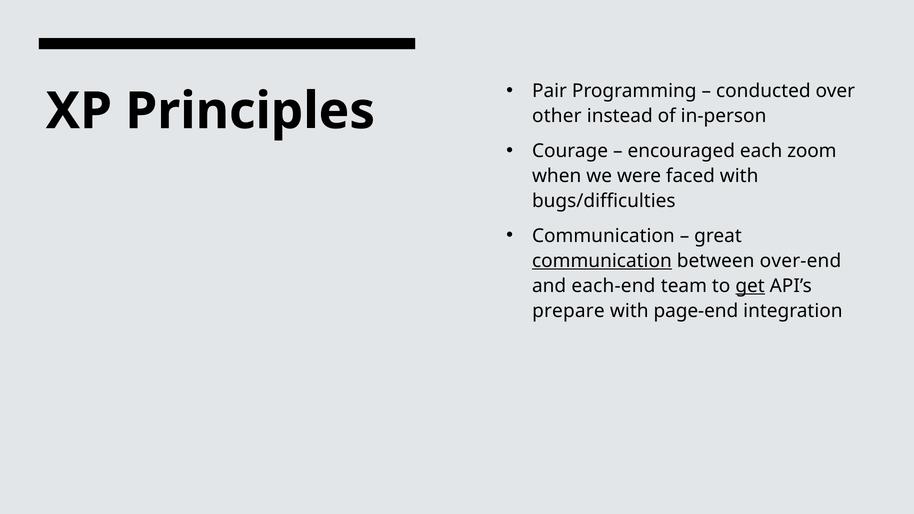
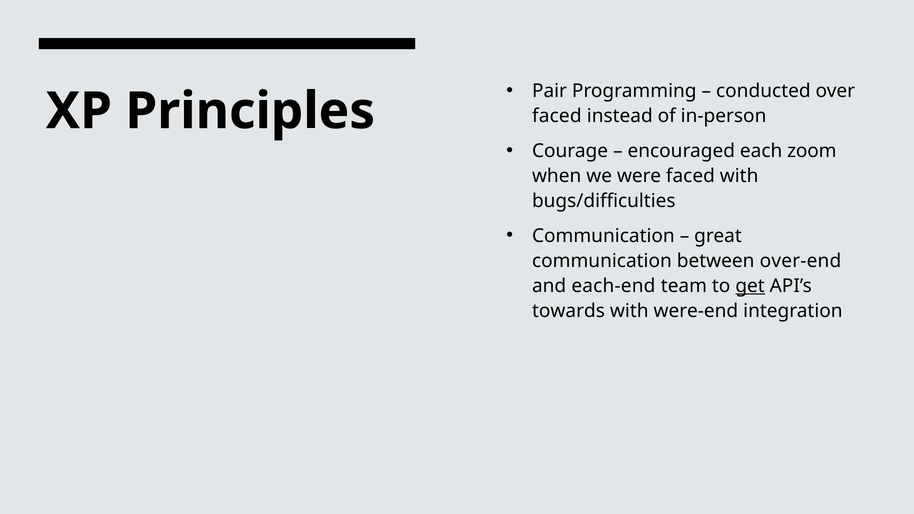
other at (557, 116): other -> faced
communication at (602, 261) underline: present -> none
prepare: prepare -> towards
page-end: page-end -> were-end
